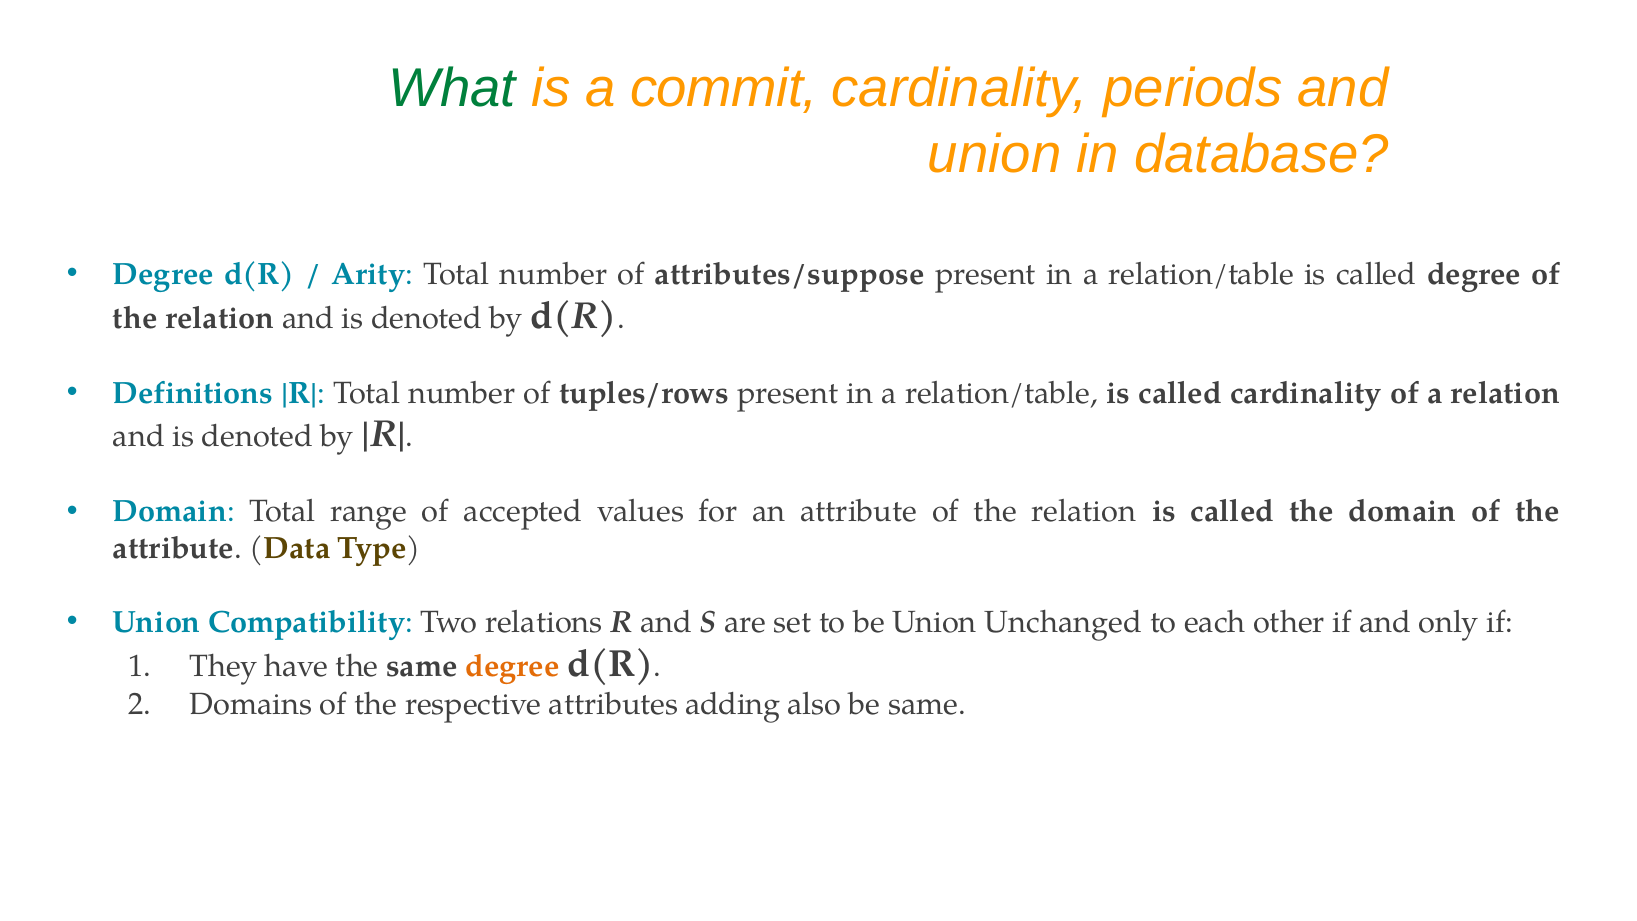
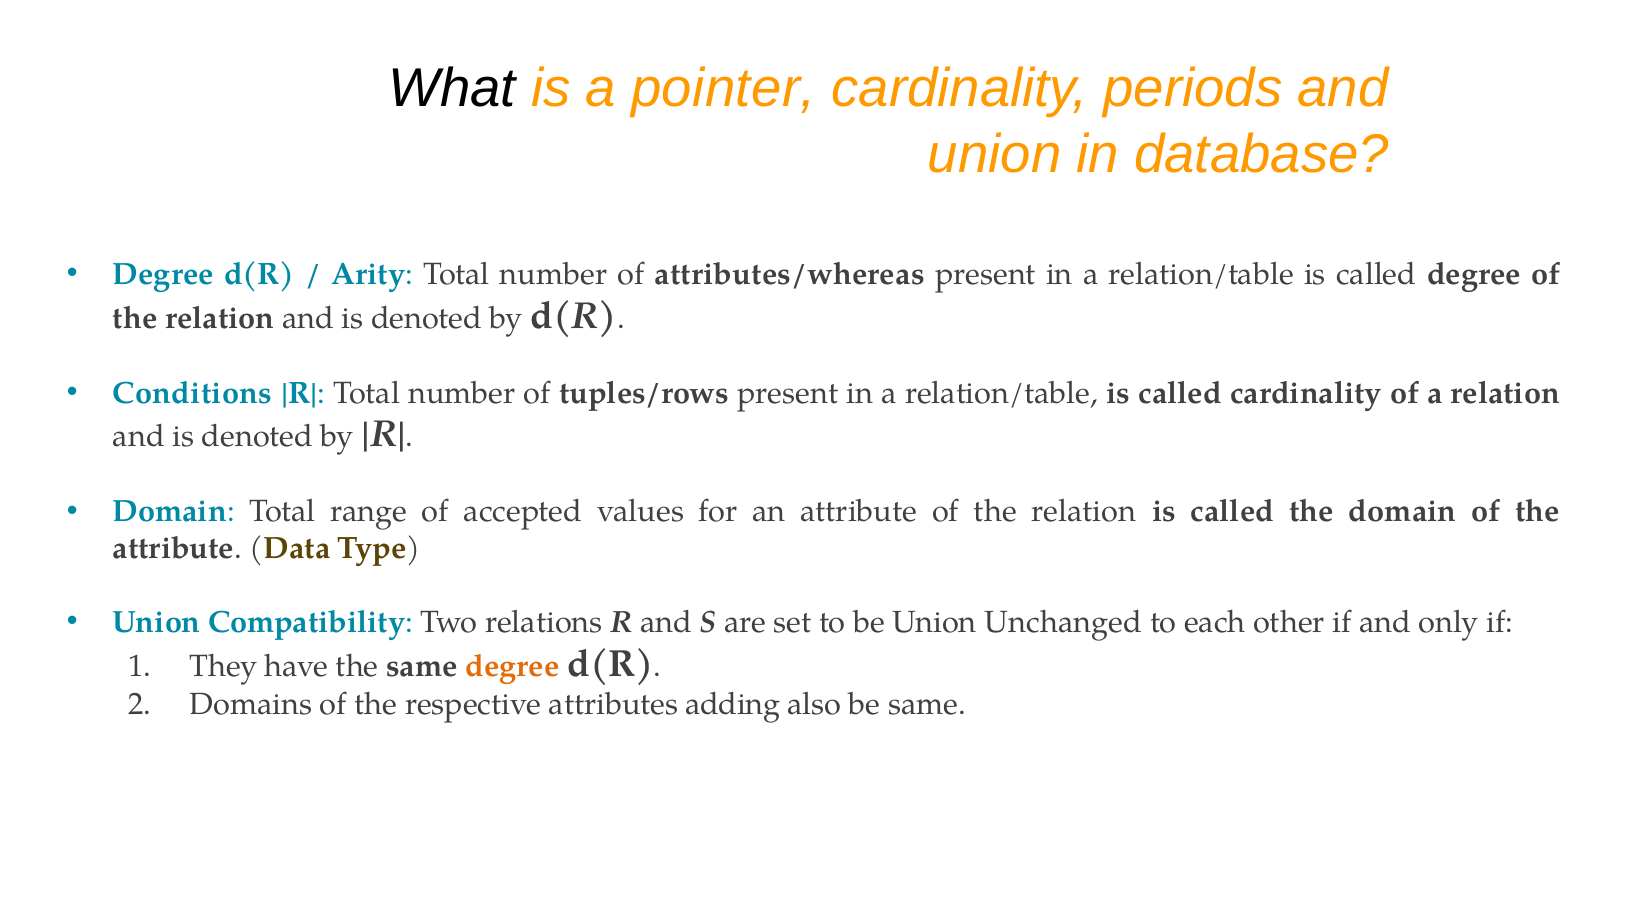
What colour: green -> black
commit: commit -> pointer
attributes/suppose: attributes/suppose -> attributes/whereas
Definitions: Definitions -> Conditions
